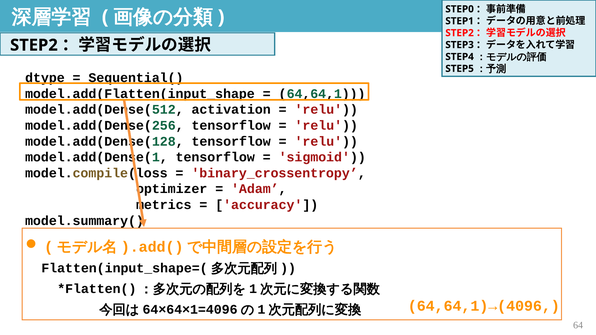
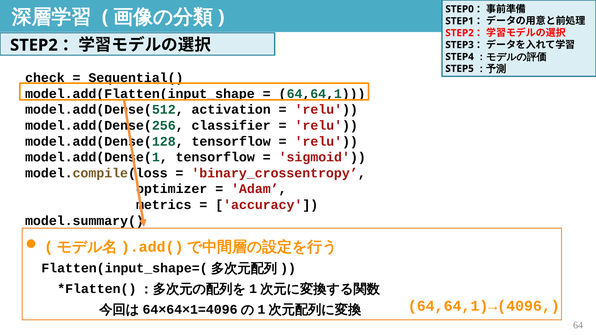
dtype: dtype -> check
tensorflow at (231, 126): tensorflow -> classifier
